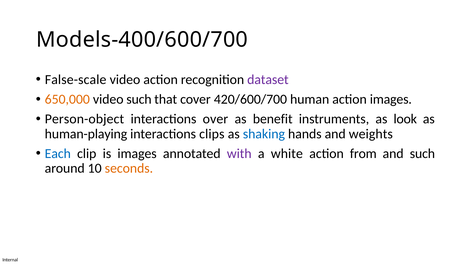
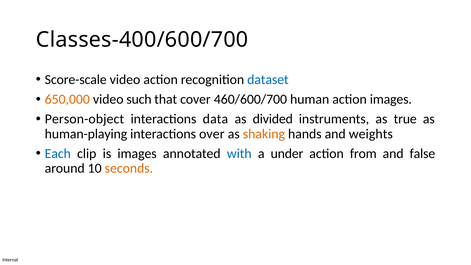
Models-400/600/700: Models-400/600/700 -> Classes-400/600/700
False-scale: False-scale -> Score-scale
dataset colour: purple -> blue
420/600/700: 420/600/700 -> 460/600/700
over: over -> data
benefit: benefit -> divided
look: look -> true
clips: clips -> over
shaking colour: blue -> orange
with colour: purple -> blue
white: white -> under
and such: such -> false
